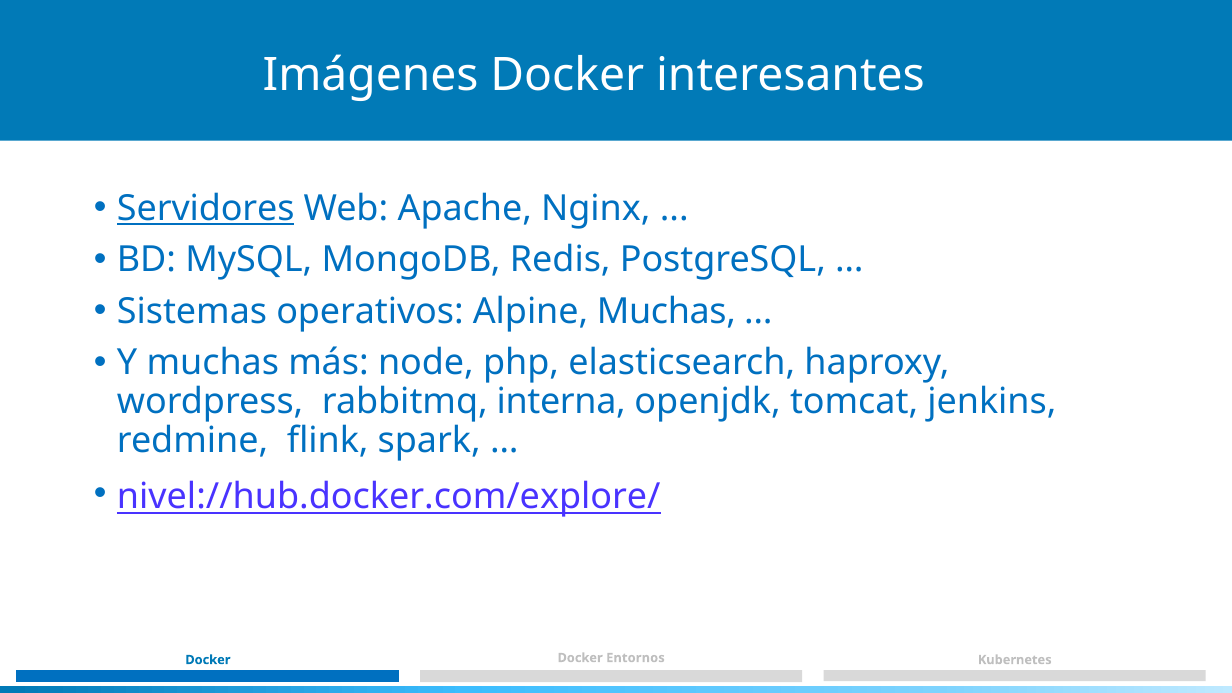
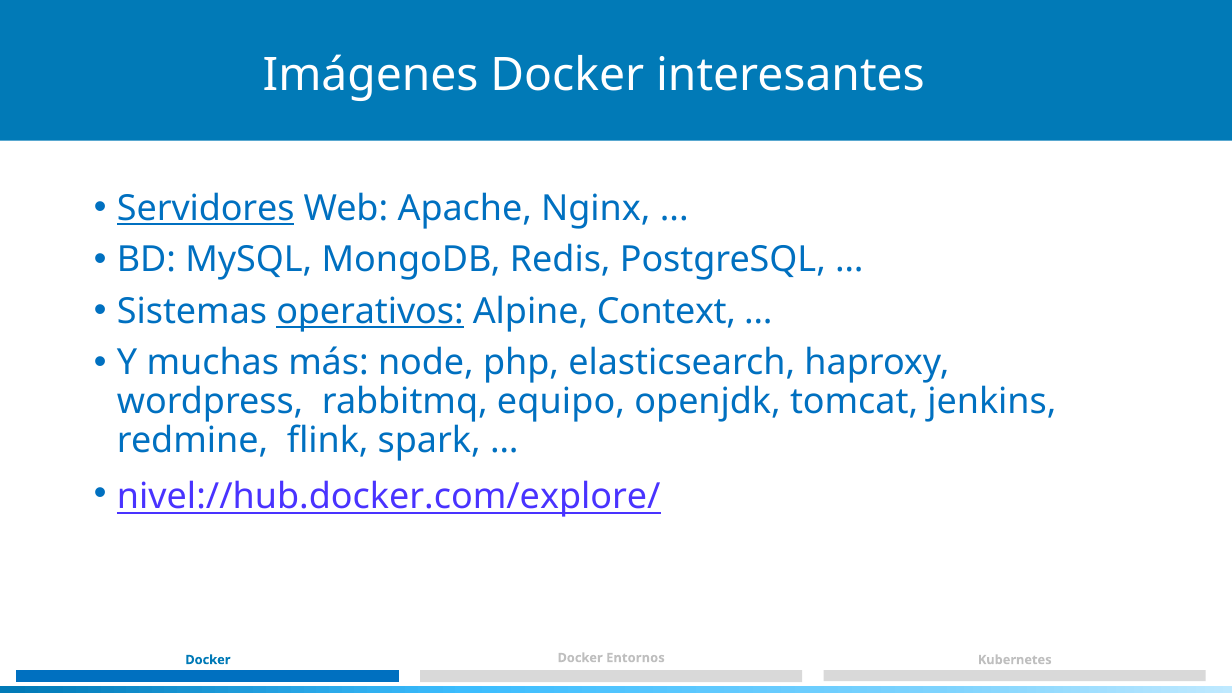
operativos underline: none -> present
Alpine Muchas: Muchas -> Context
interna: interna -> equipo
